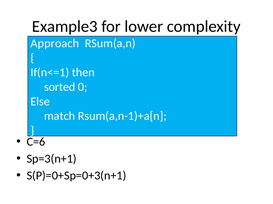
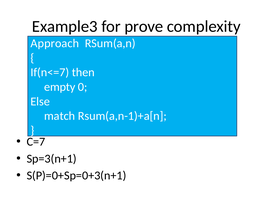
lower: lower -> prove
If(n<=1: If(n<=1 -> If(n<=7
sorted: sorted -> empty
C=6: C=6 -> C=7
